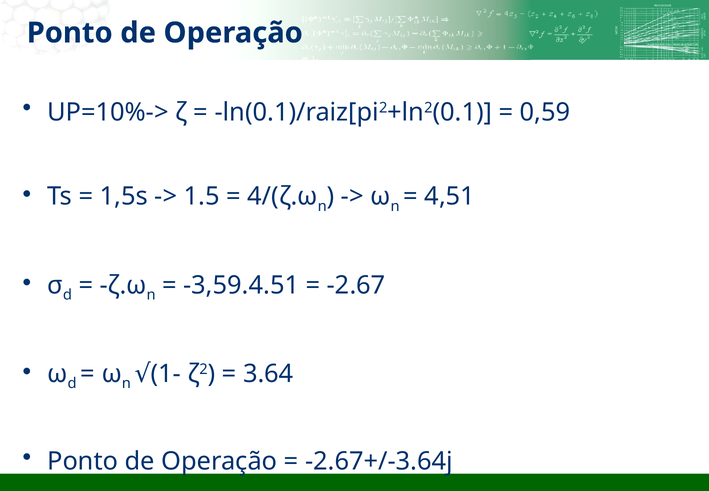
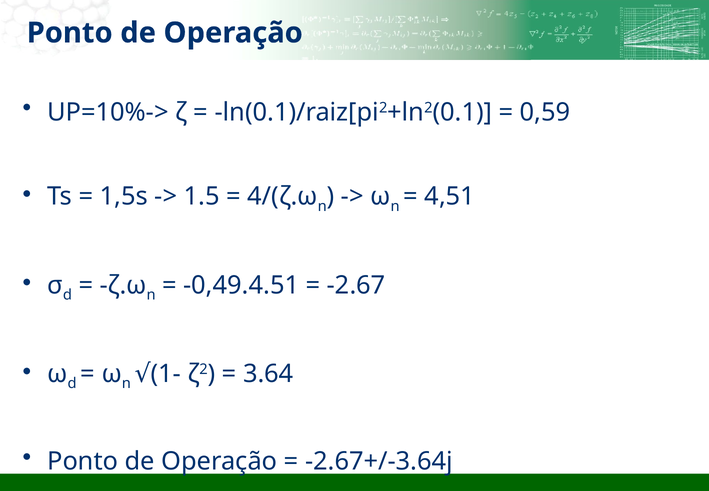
-3,59.4.51: -3,59.4.51 -> -0,49.4.51
